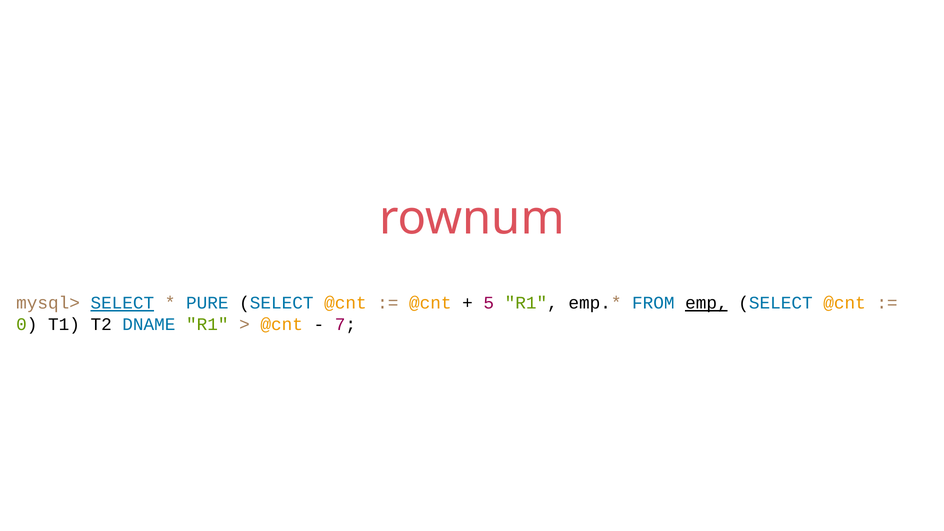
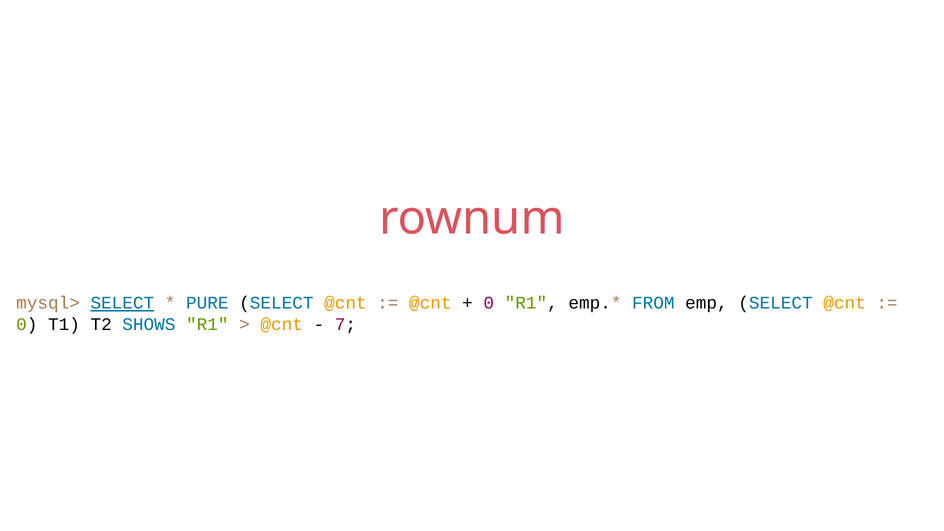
5 at (489, 303): 5 -> 0
emp underline: present -> none
DNAME: DNAME -> SHOWS
